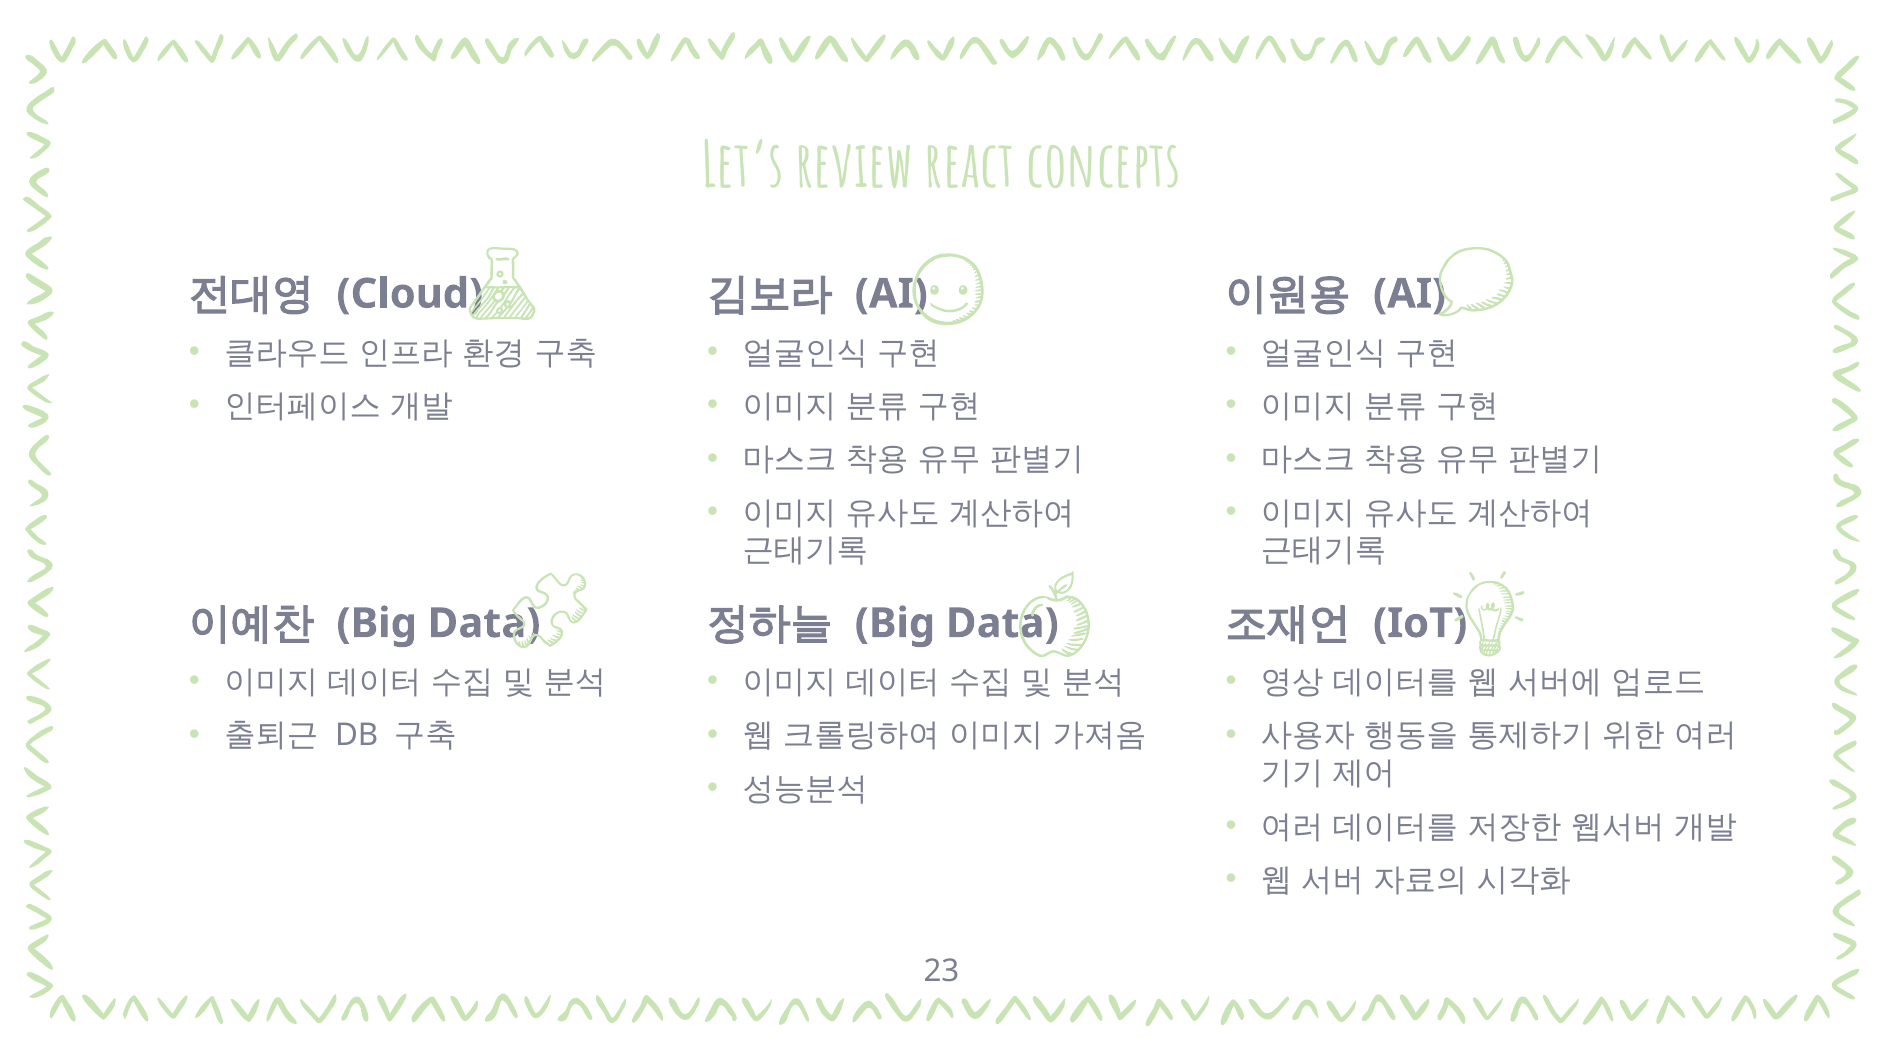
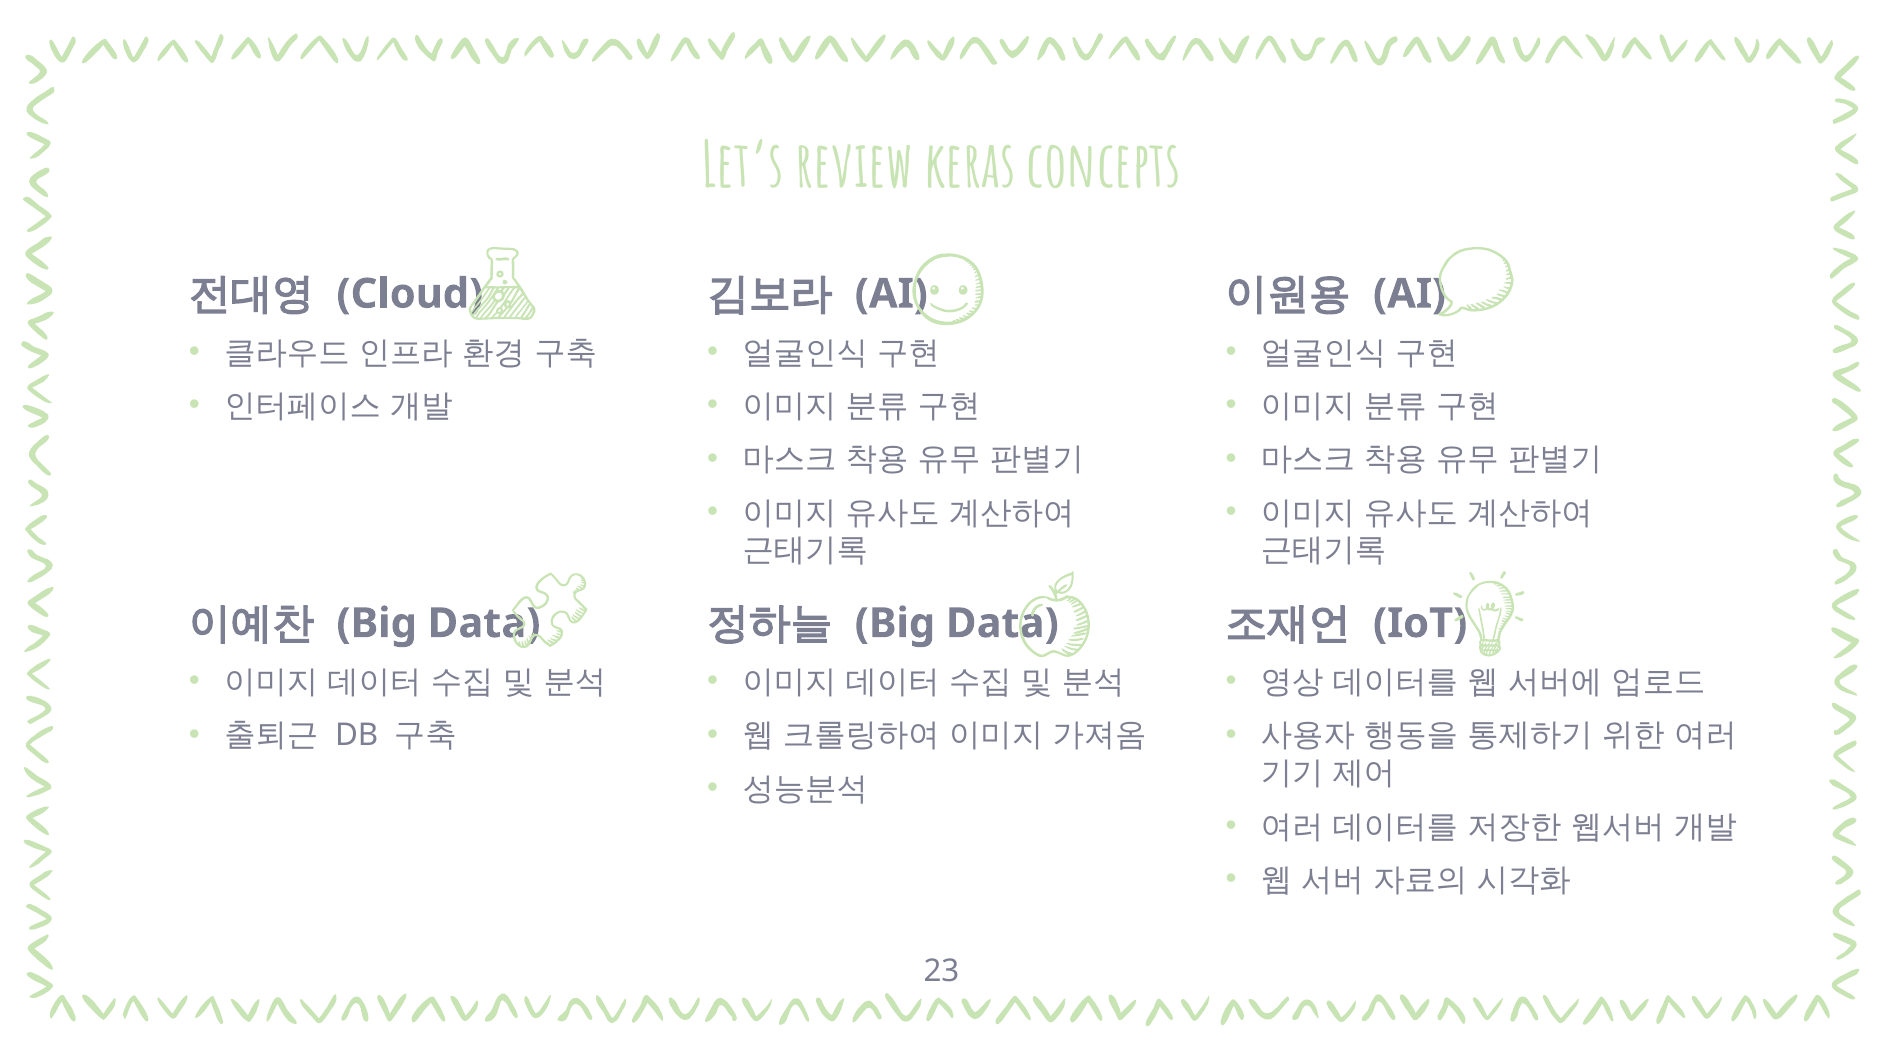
react: react -> keras
